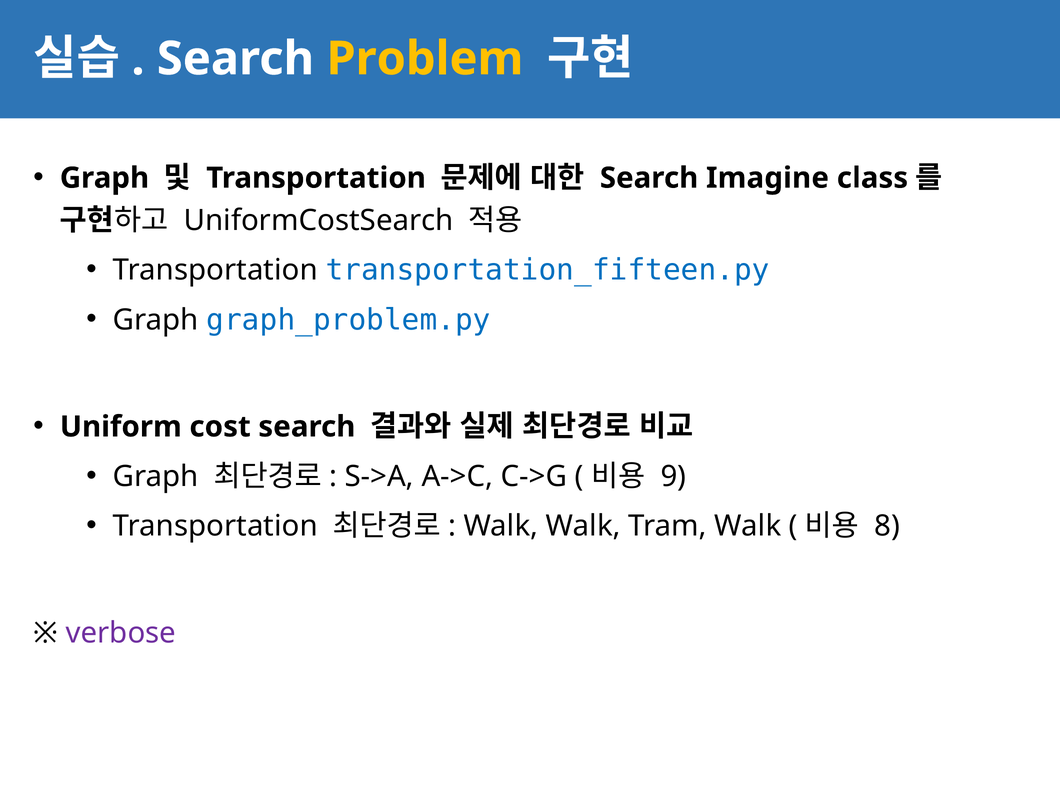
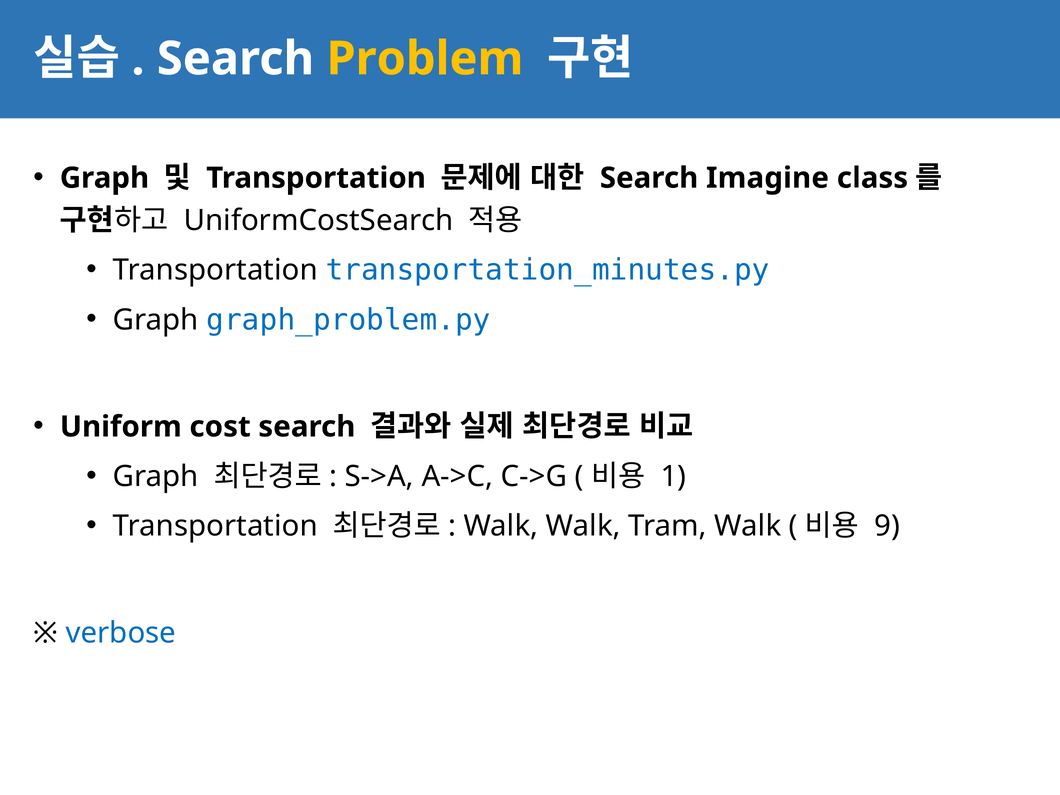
transportation_fifteen.py: transportation_fifteen.py -> transportation_minutes.py
9: 9 -> 1
8: 8 -> 9
verbose colour: purple -> blue
